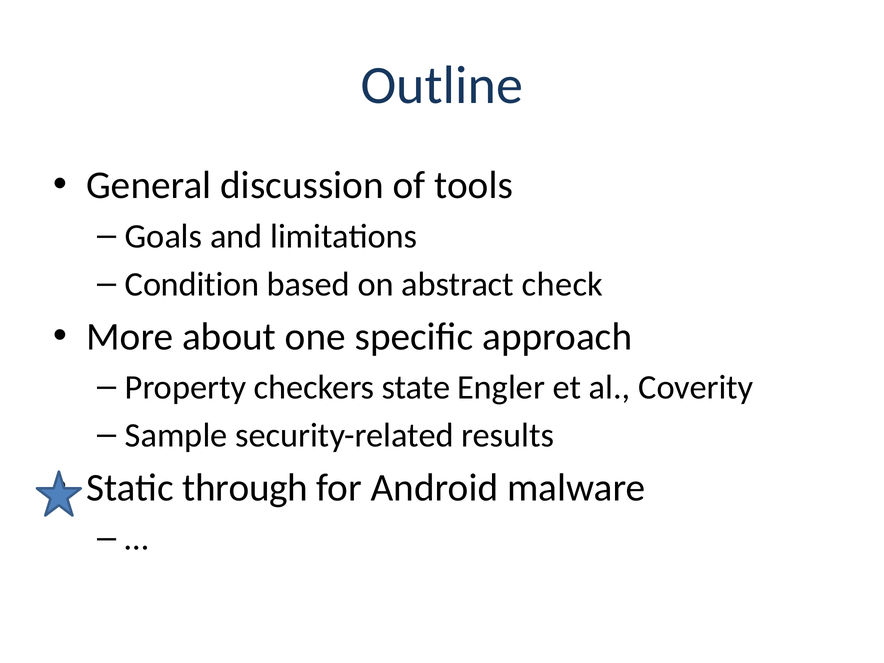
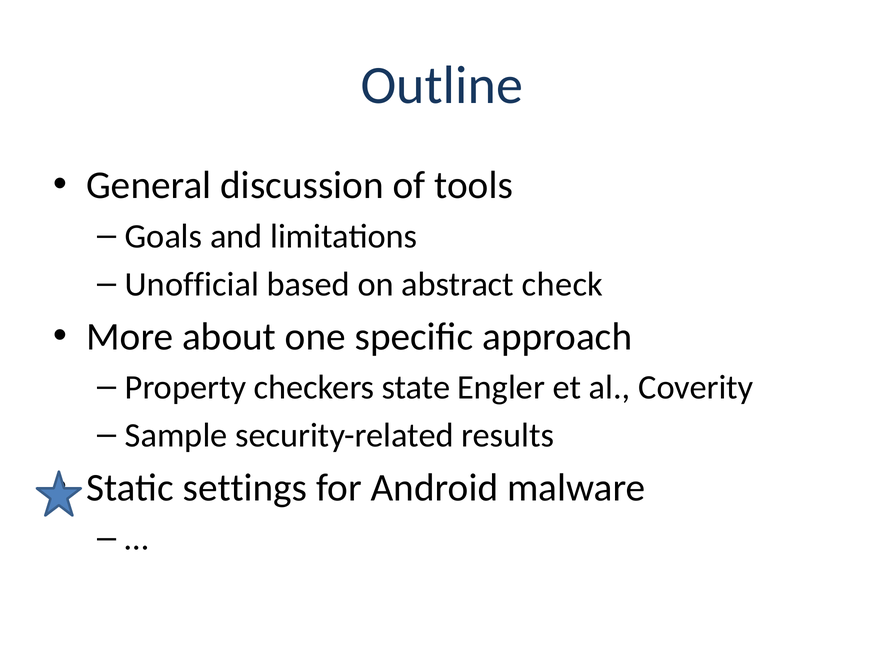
Condition: Condition -> Unofficial
through: through -> settings
